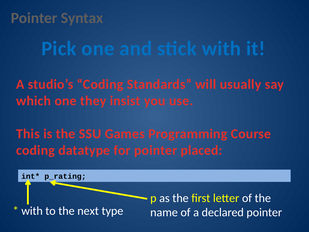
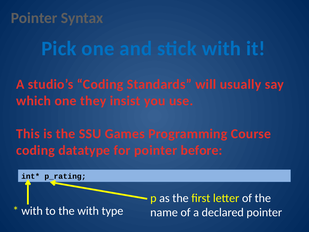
placed: placed -> before
the next: next -> with
